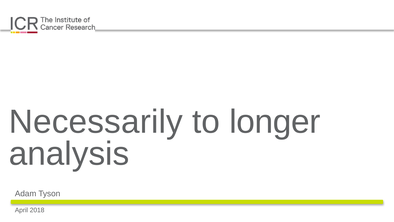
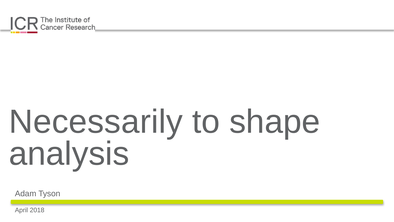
longer: longer -> shape
